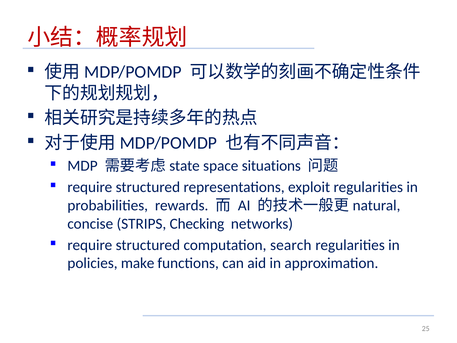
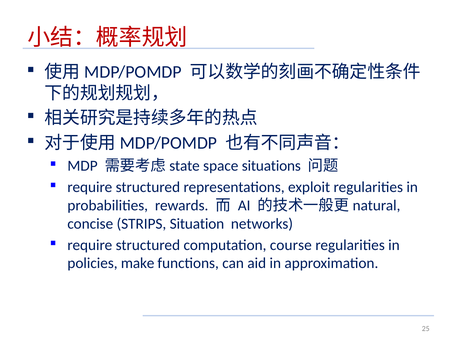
Checking: Checking -> Situation
search: search -> course
